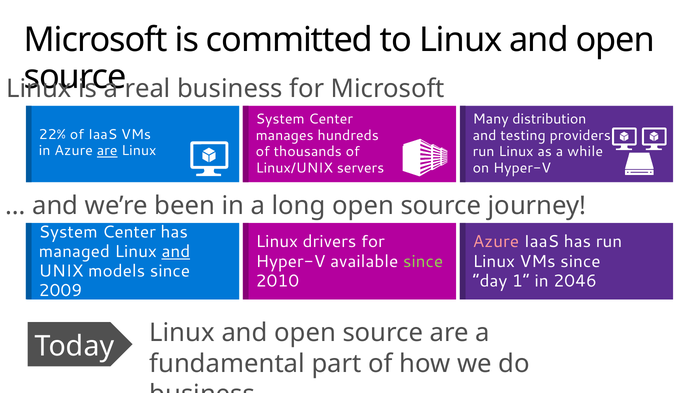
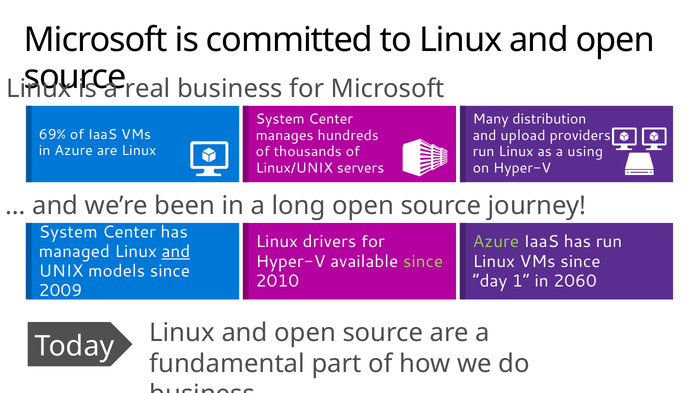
22%: 22% -> 69%
testing: testing -> upload
are at (107, 151) underline: present -> none
while: while -> using
Azure at (496, 242) colour: pink -> light green
2046: 2046 -> 2060
